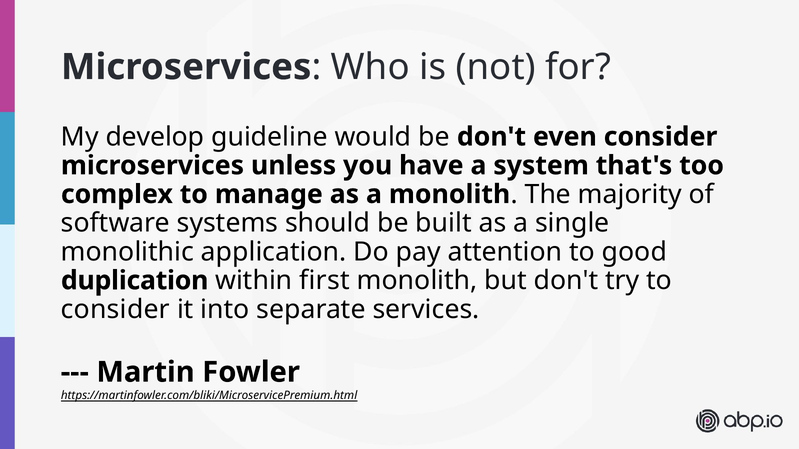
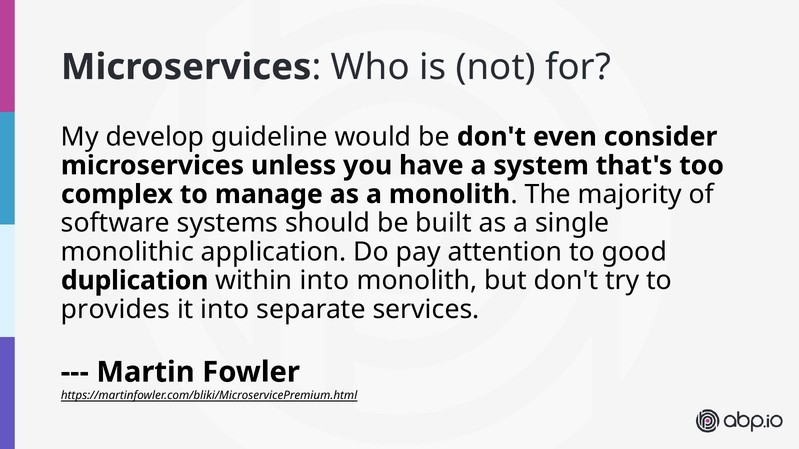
within first: first -> into
consider at (115, 310): consider -> provides
